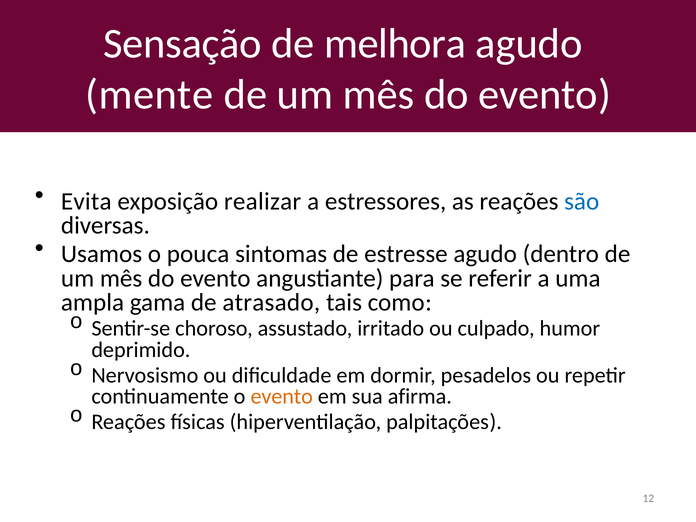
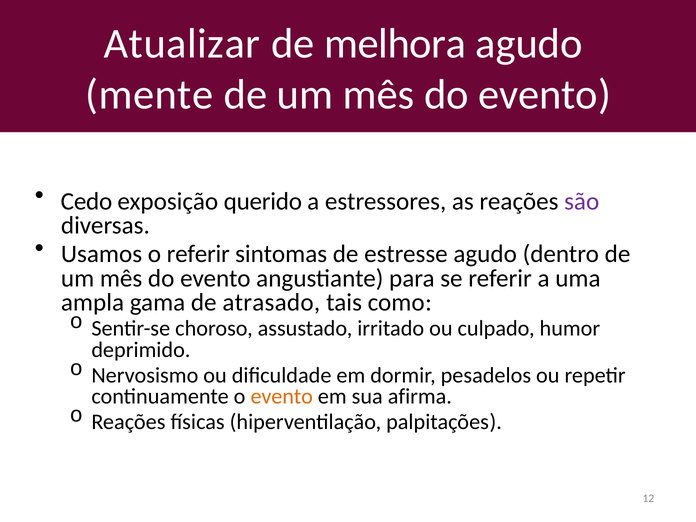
Sensação: Sensação -> Atualizar
Evita: Evita -> Cedo
realizar: realizar -> querido
são colour: blue -> purple
o pouca: pouca -> referir
